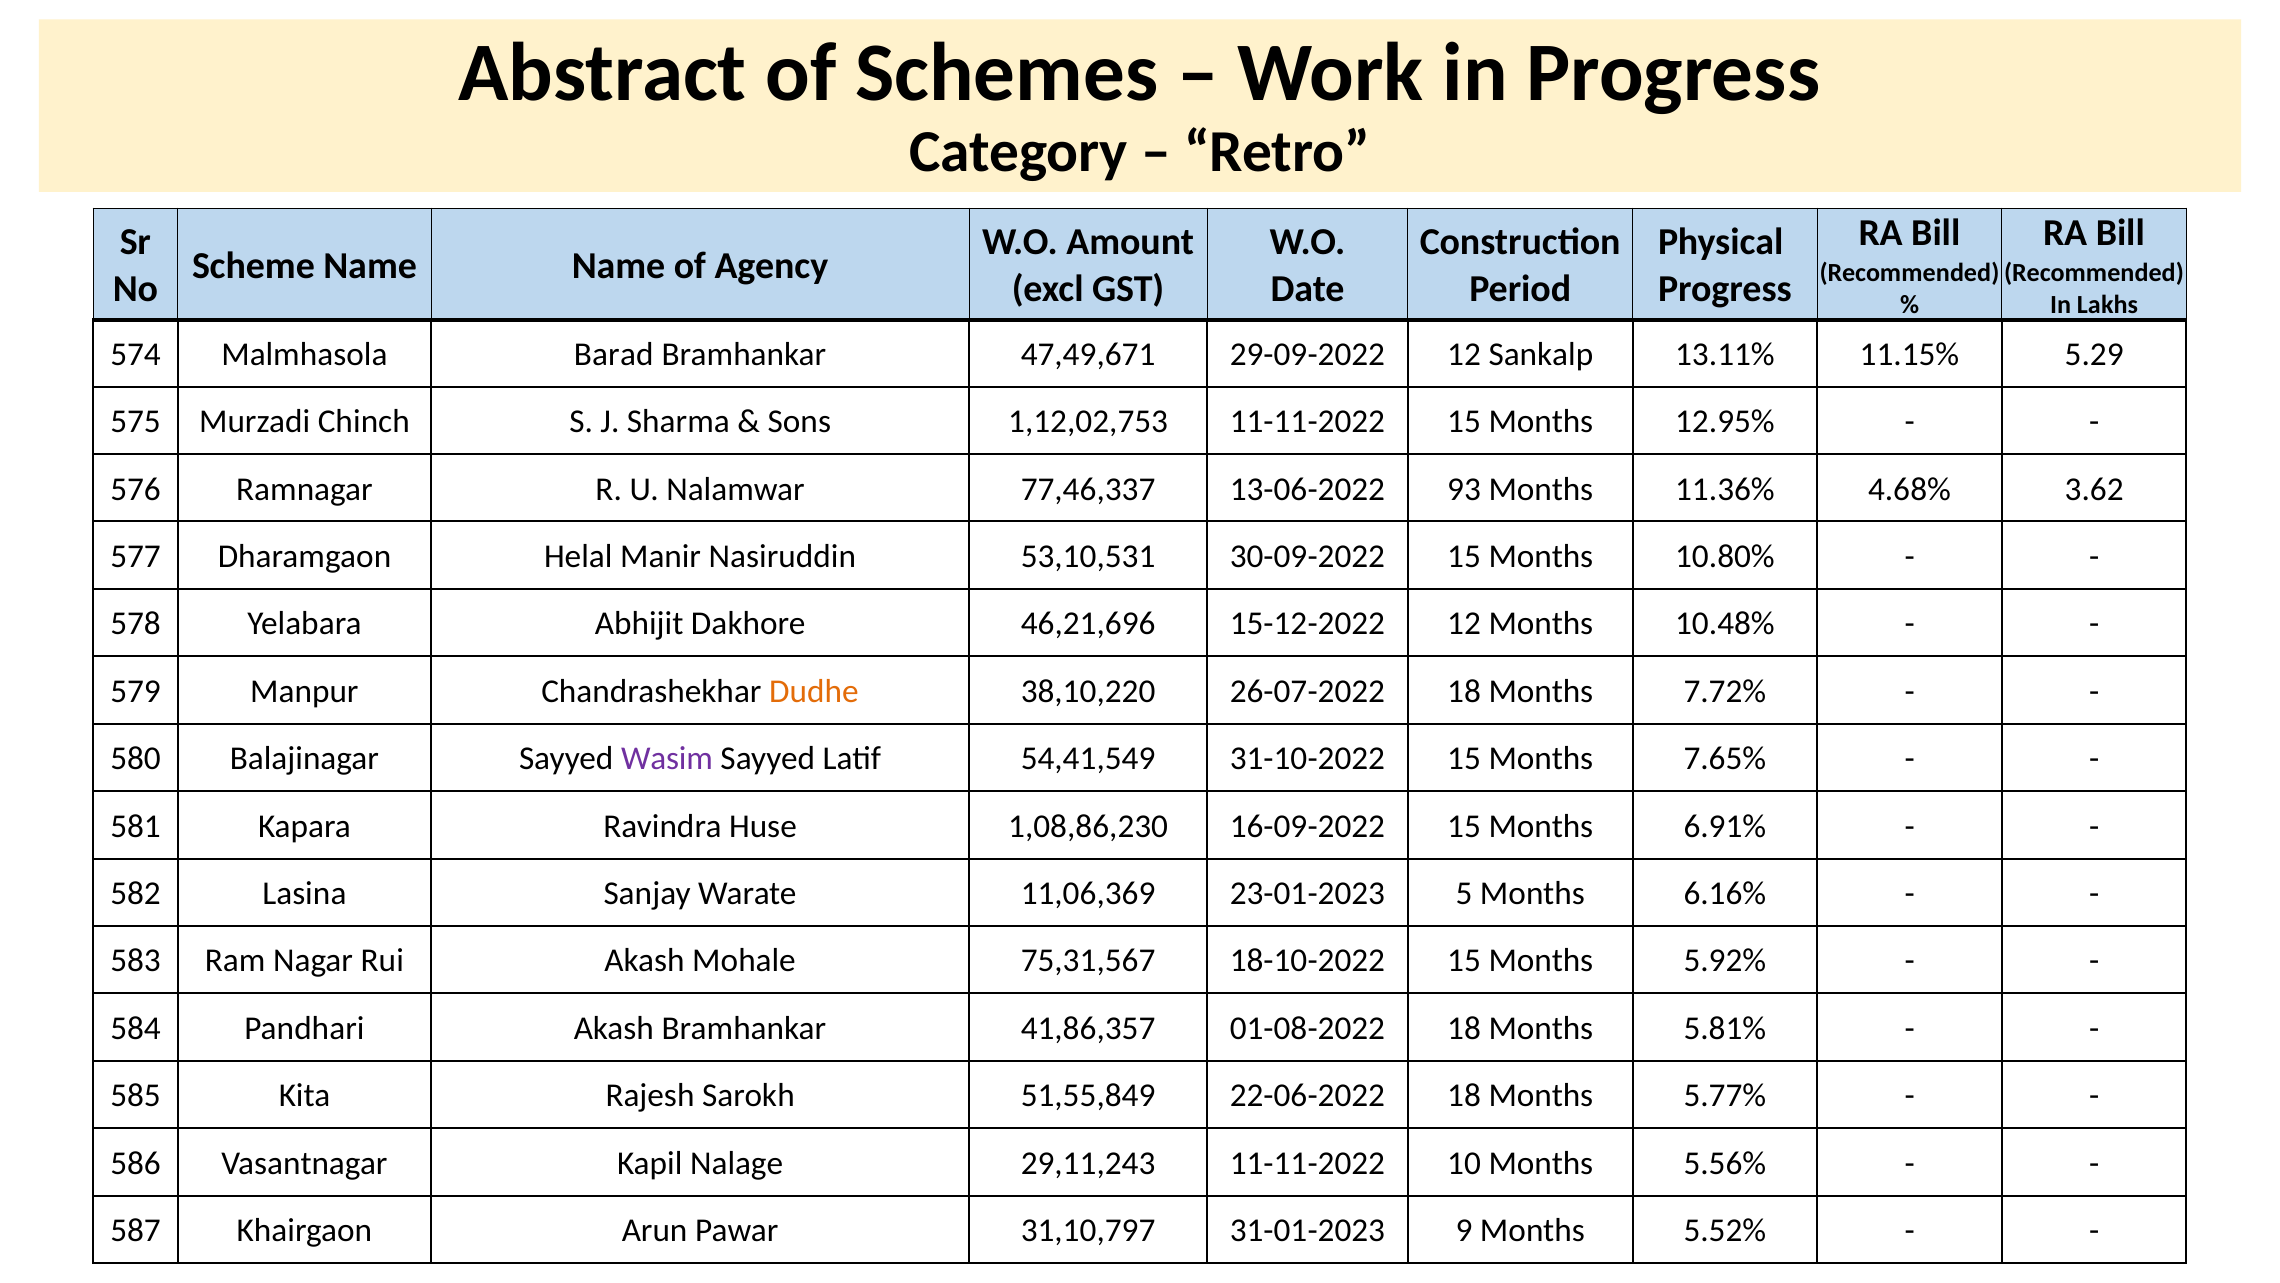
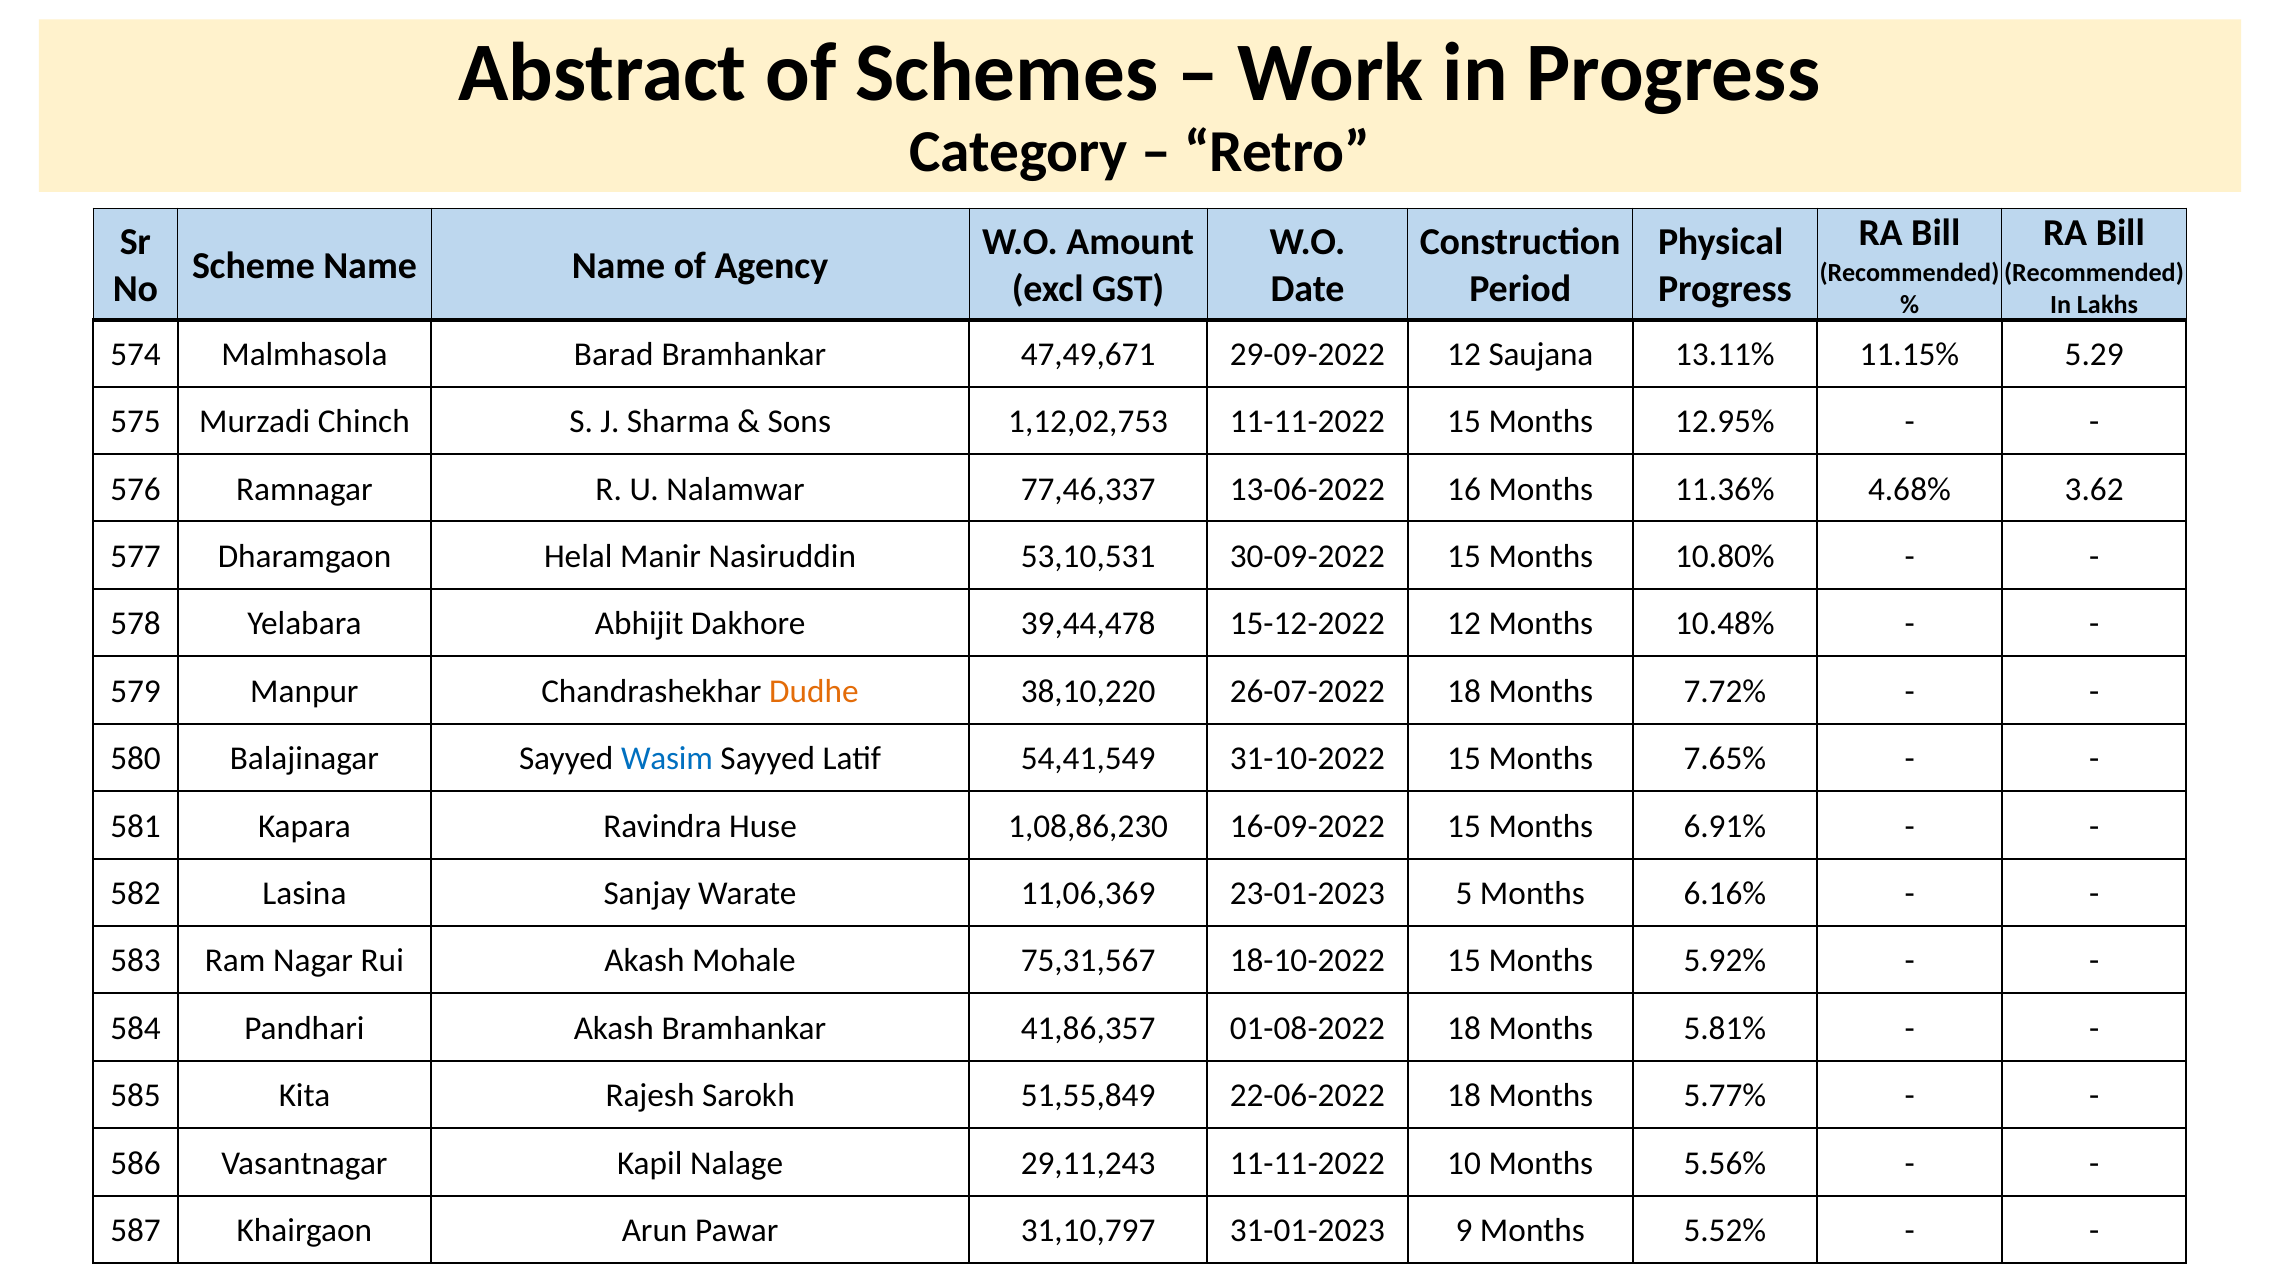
Sankalp: Sankalp -> Saujana
93: 93 -> 16
46,21,696: 46,21,696 -> 39,44,478
Wasim colour: purple -> blue
